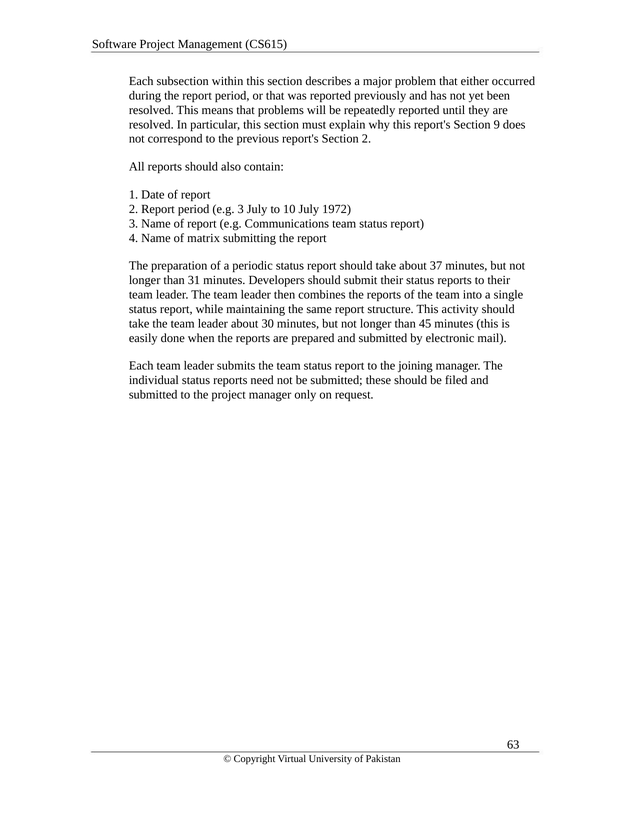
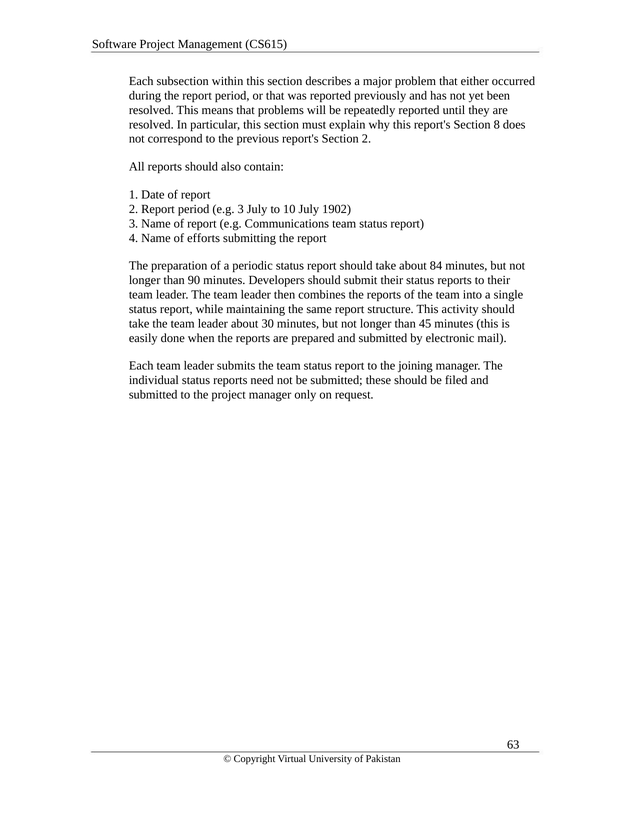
9: 9 -> 8
1972: 1972 -> 1902
matrix: matrix -> efforts
37: 37 -> 84
31: 31 -> 90
